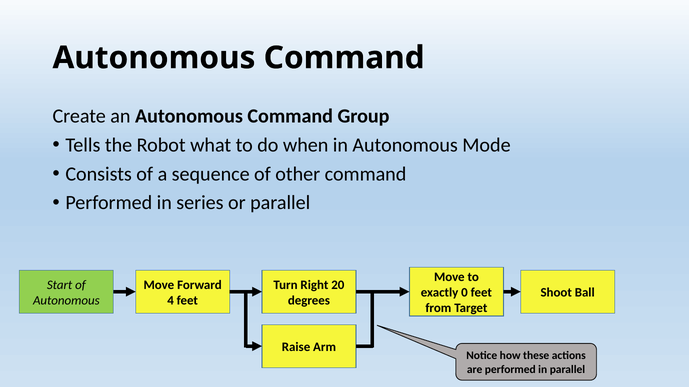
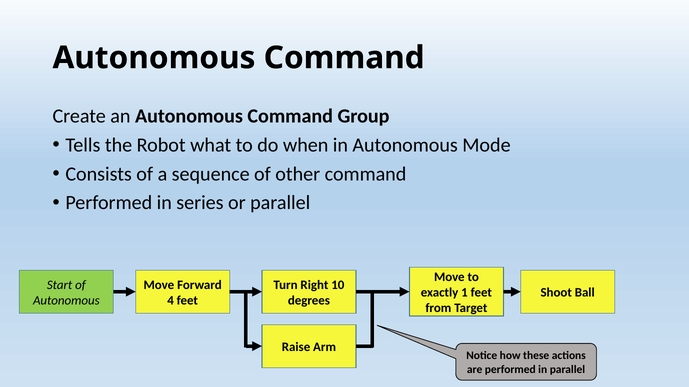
20: 20 -> 10
0: 0 -> 1
